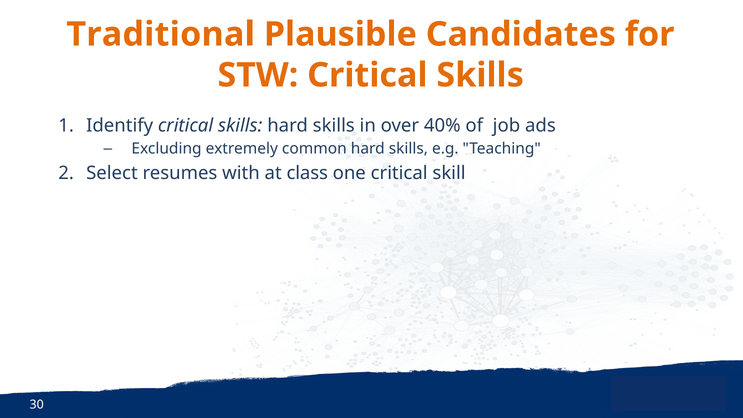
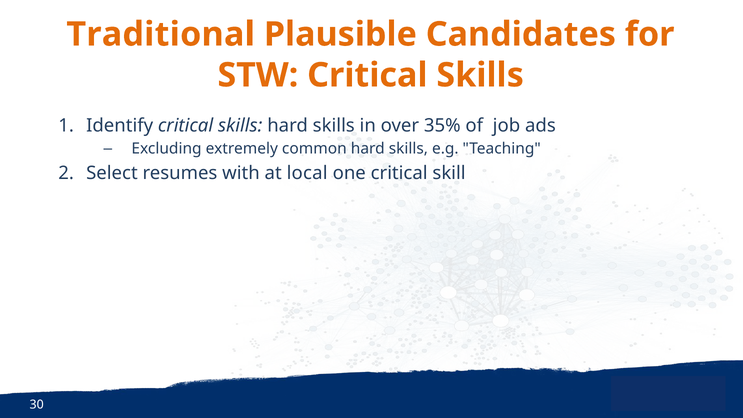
40%: 40% -> 35%
class: class -> local
